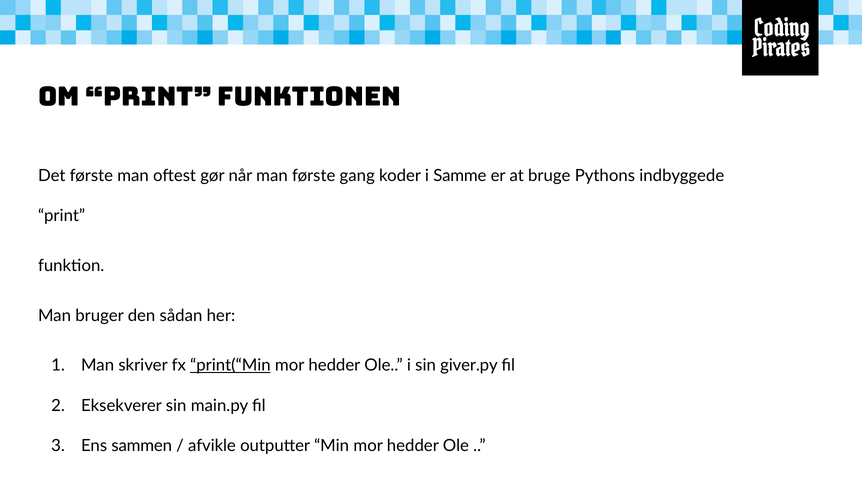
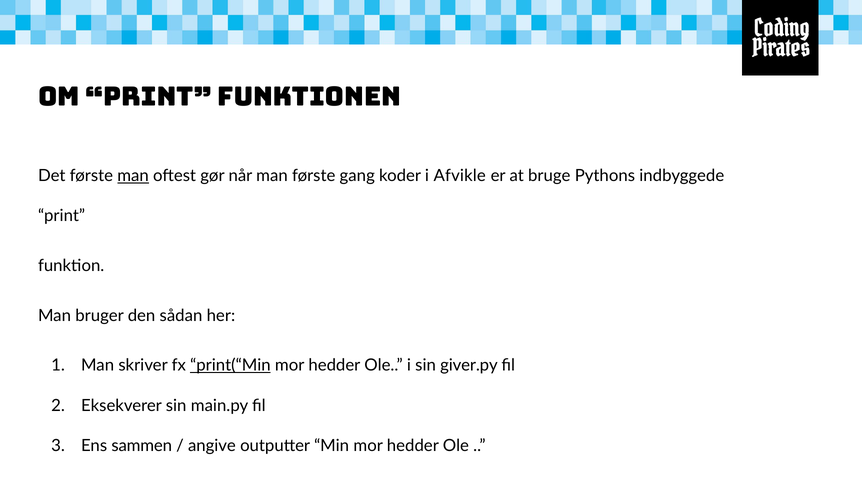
man at (133, 176) underline: none -> present
Samme: Samme -> Afvikle
afvikle: afvikle -> angive
